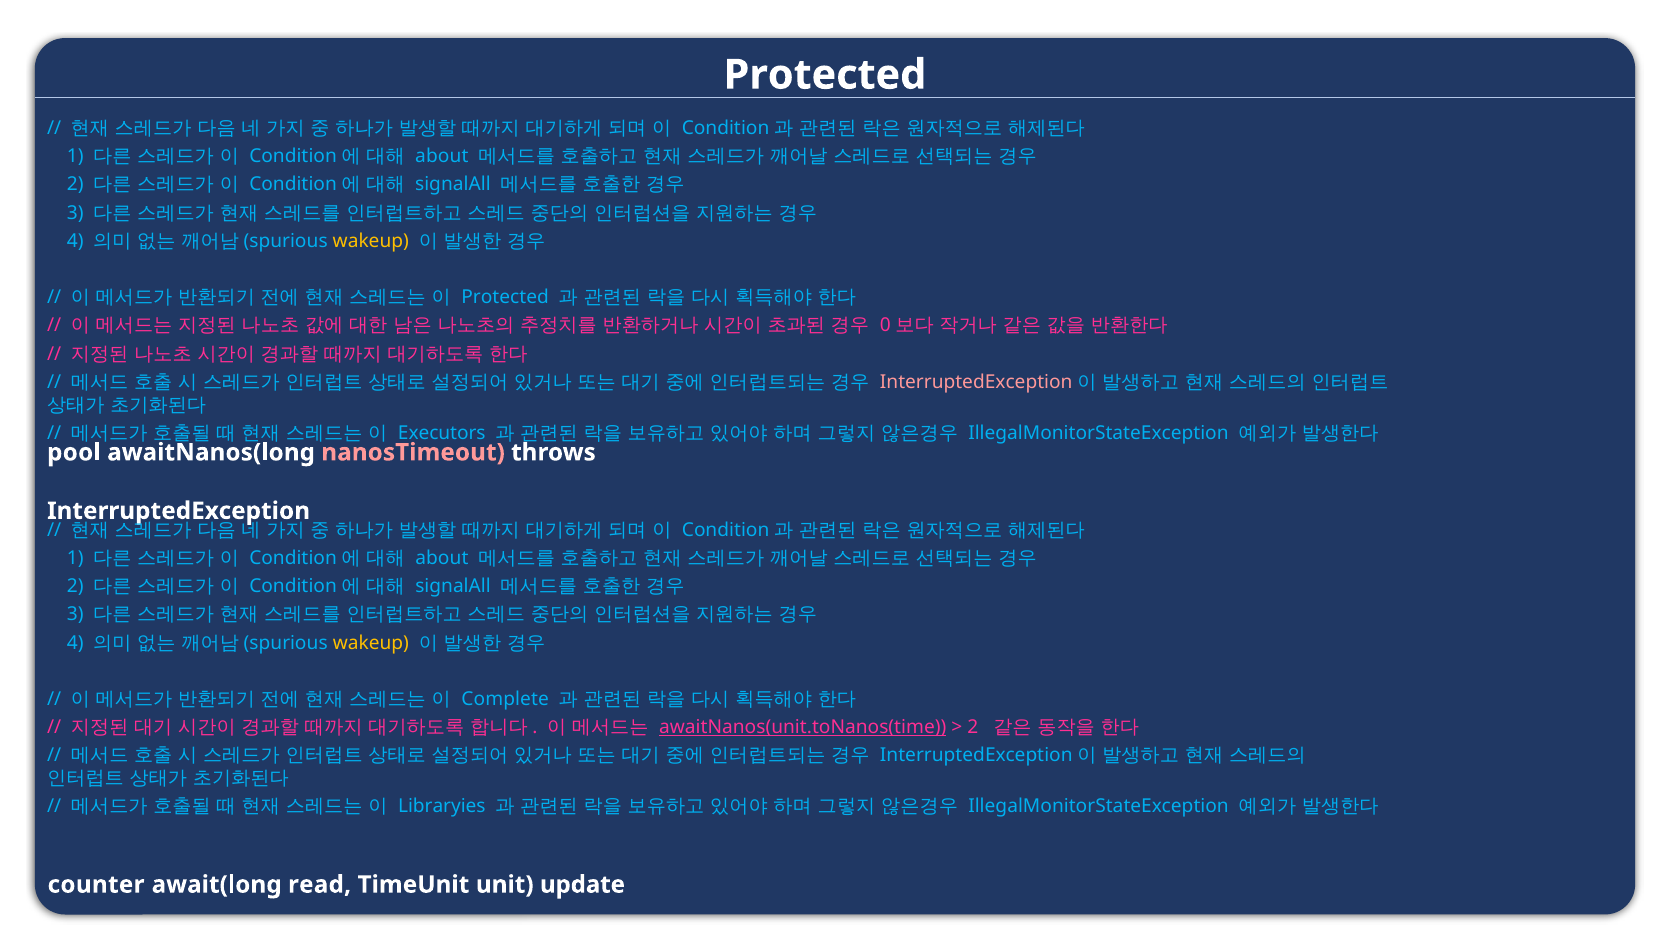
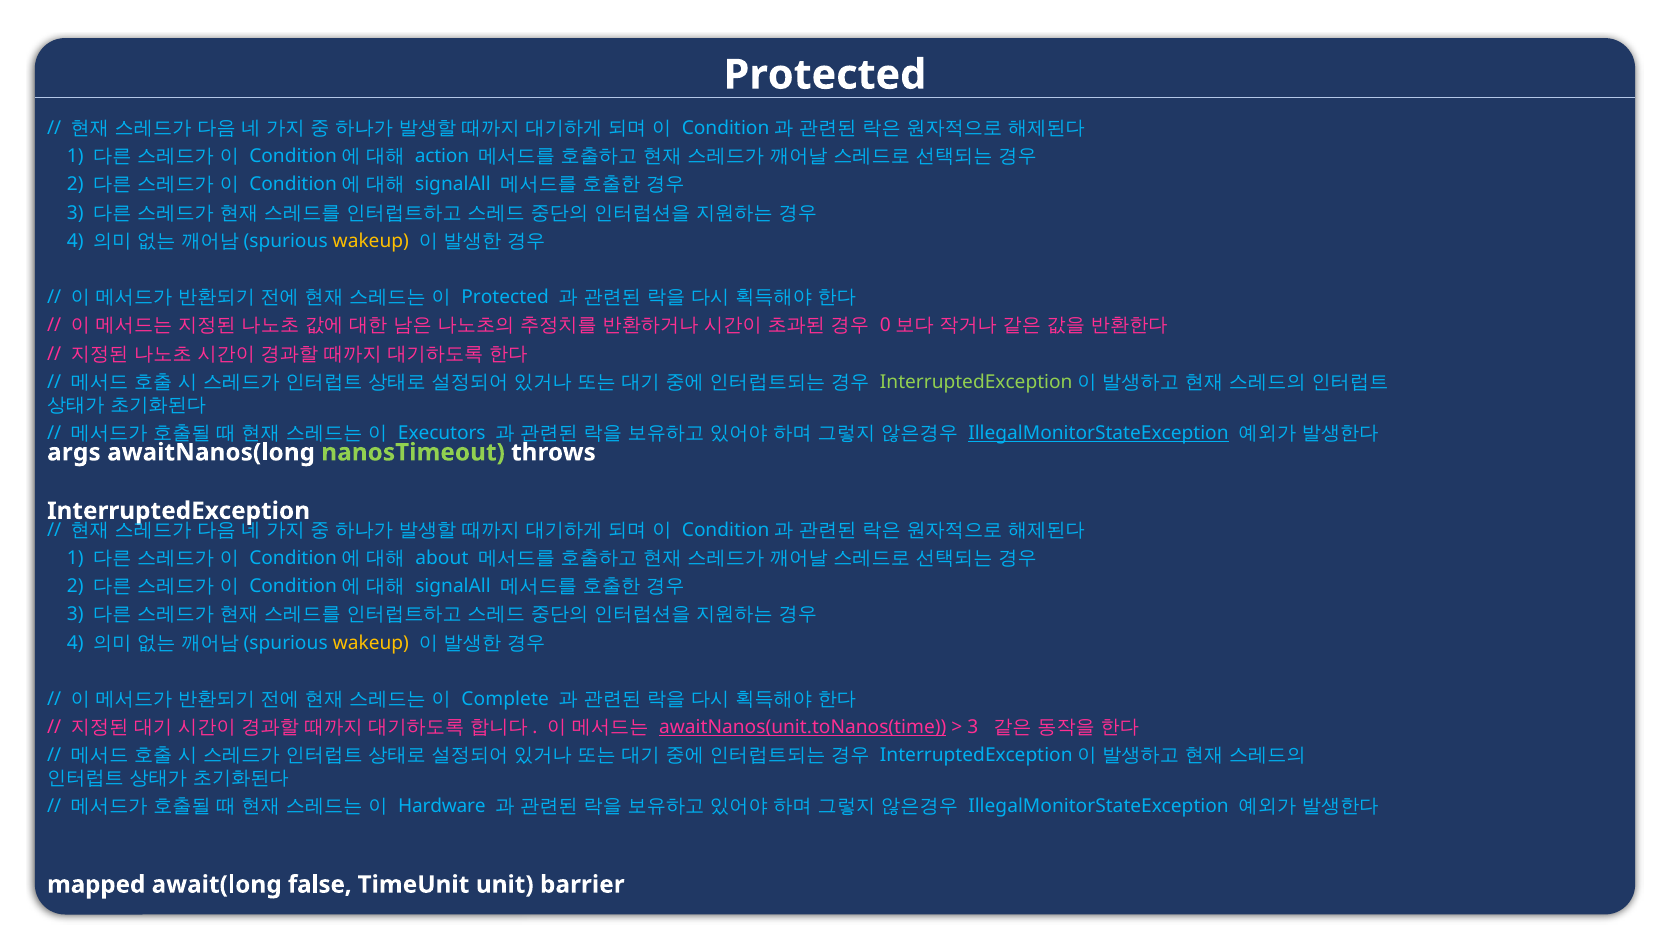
about at (442, 157): about -> action
InterruptedException at (976, 382) colour: pink -> light green
IllegalMonitorStateException at (1098, 433) underline: none -> present
pool: pool -> args
nanosTimeout colour: pink -> light green
2 at (973, 728): 2 -> 3
Libraryies: Libraryies -> Hardware
counter: counter -> mapped
read: read -> false
update: update -> barrier
